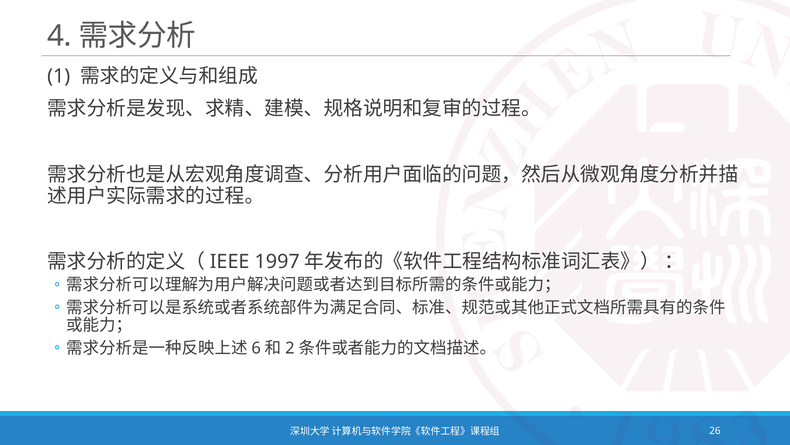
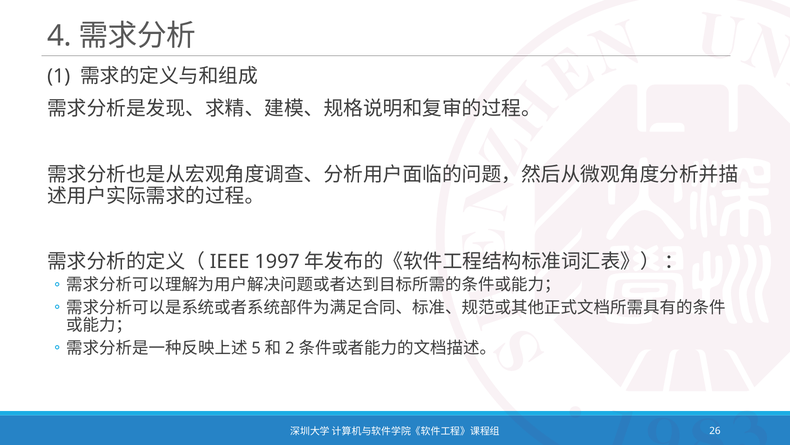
6: 6 -> 5
